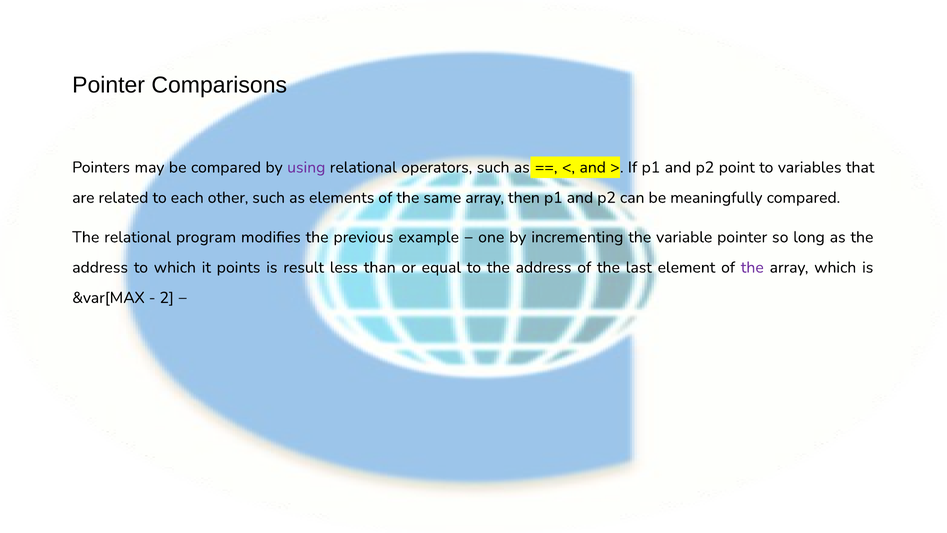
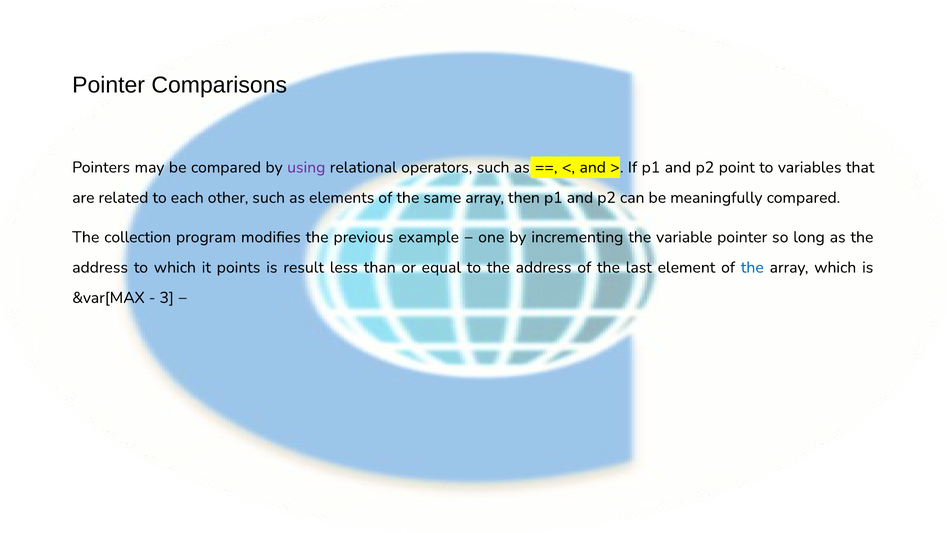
The relational: relational -> collection
the at (752, 267) colour: purple -> blue
2: 2 -> 3
